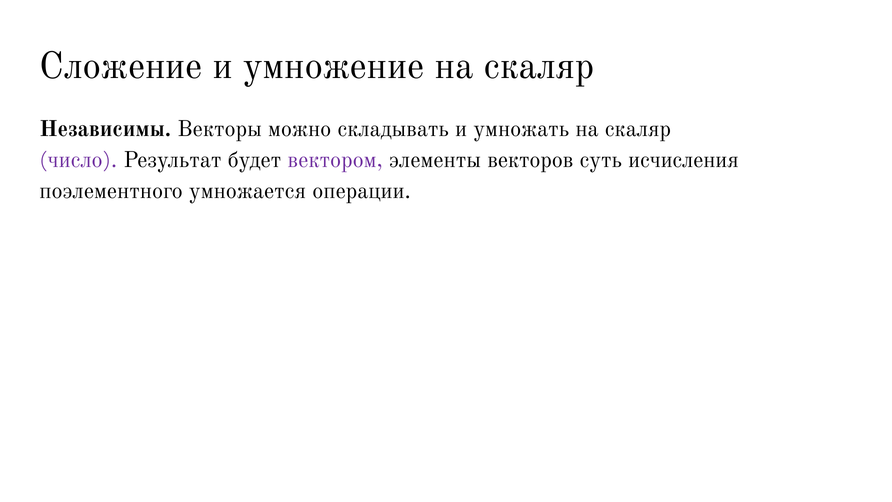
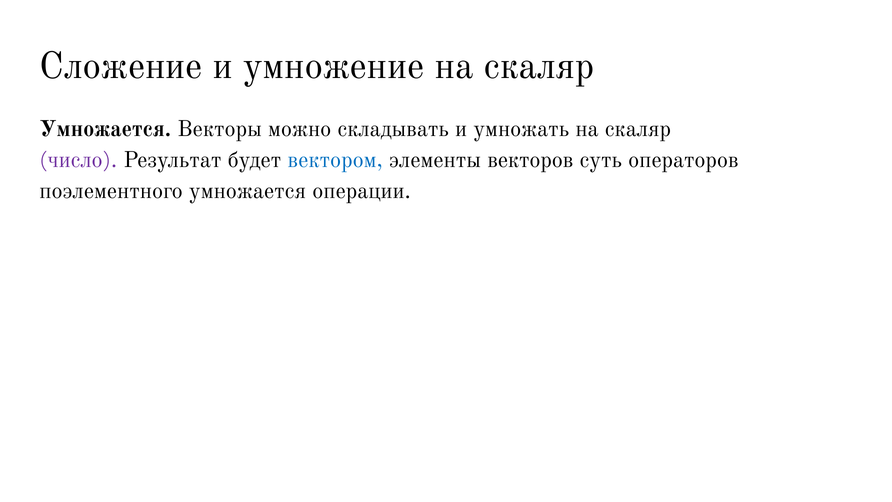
Независимы at (105, 129): Независимы -> Умножается
вектором colour: purple -> blue
исчисления: исчисления -> операторов
